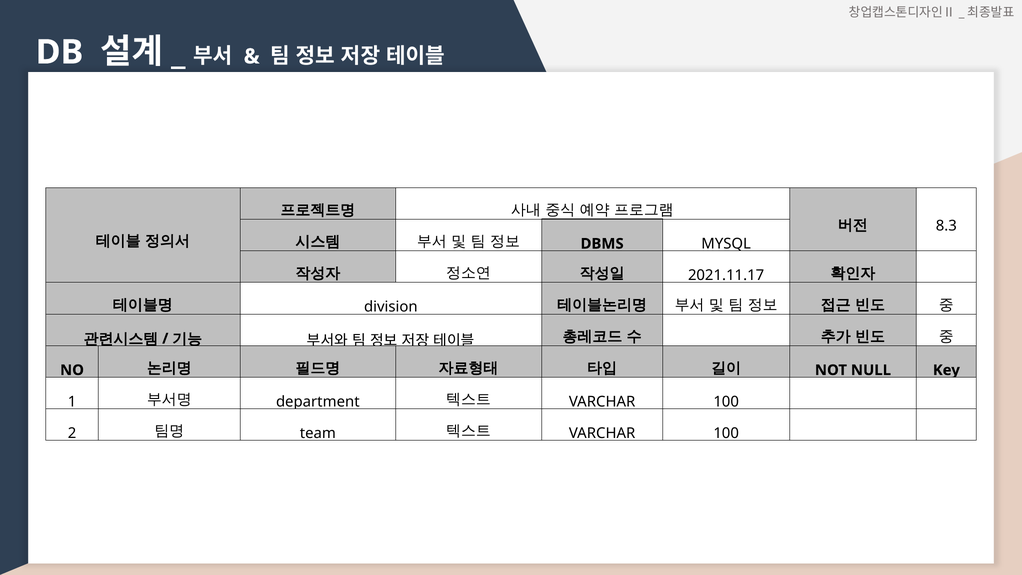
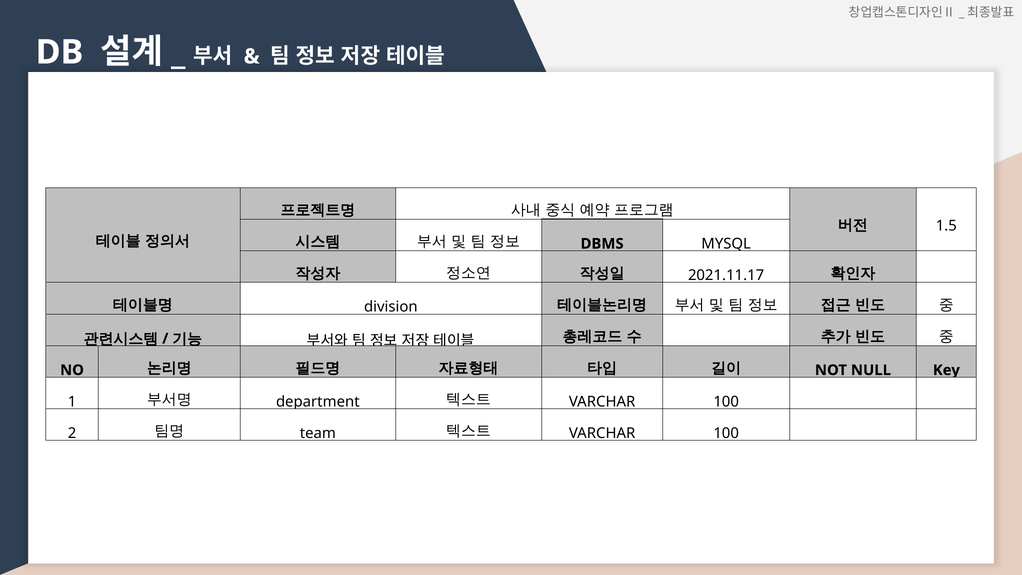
8.3: 8.3 -> 1.5
